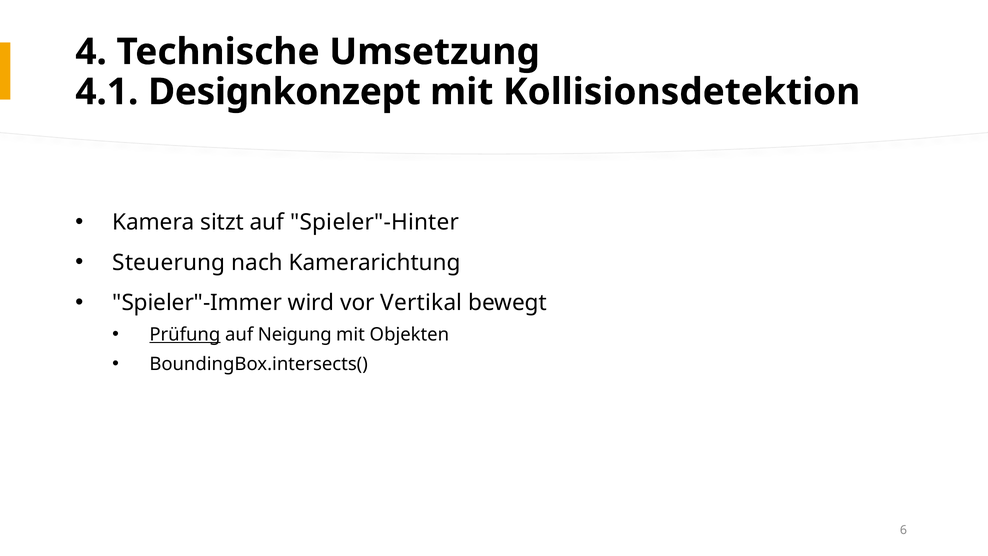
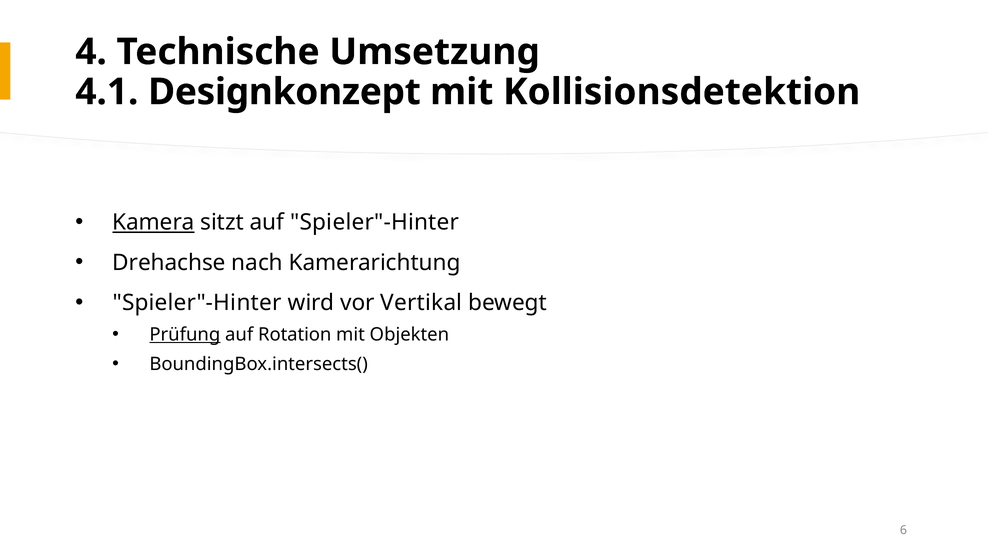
Kamera underline: none -> present
Steuerung: Steuerung -> Drehachse
Spieler"-Immer at (197, 303): Spieler"-Immer -> Spieler"-Hinter
Neigung: Neigung -> Rotation
